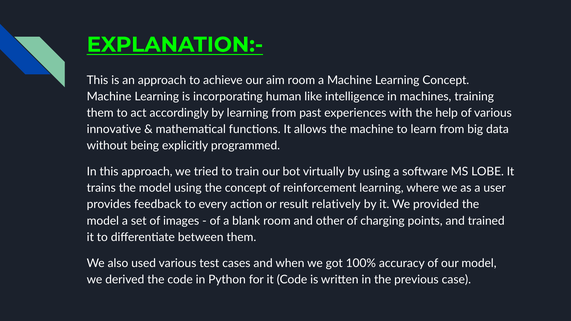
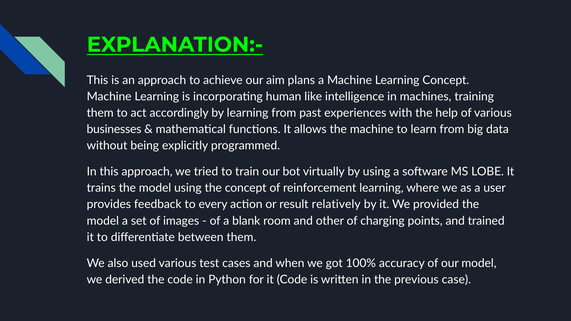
aim room: room -> plans
innovative: innovative -> businesses
